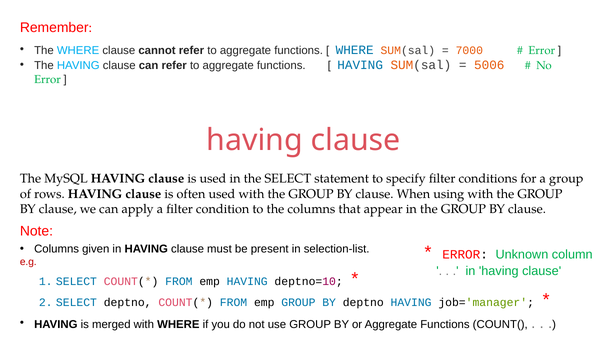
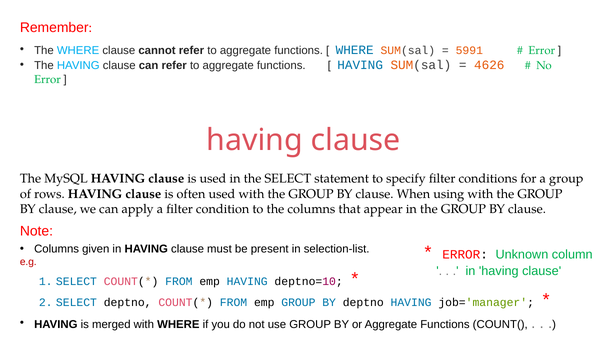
7000: 7000 -> 5991
5006: 5006 -> 4626
